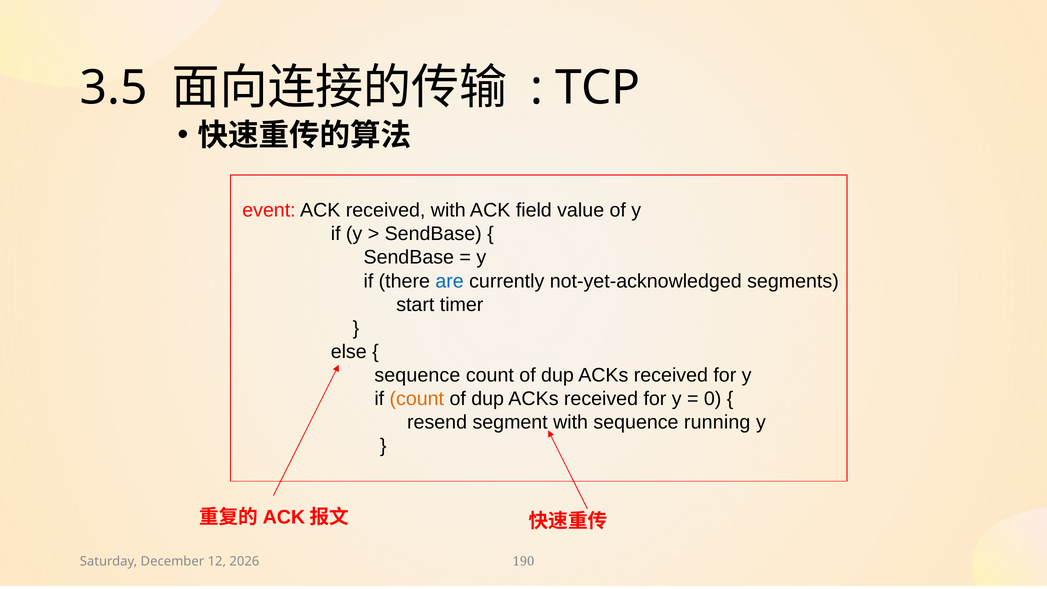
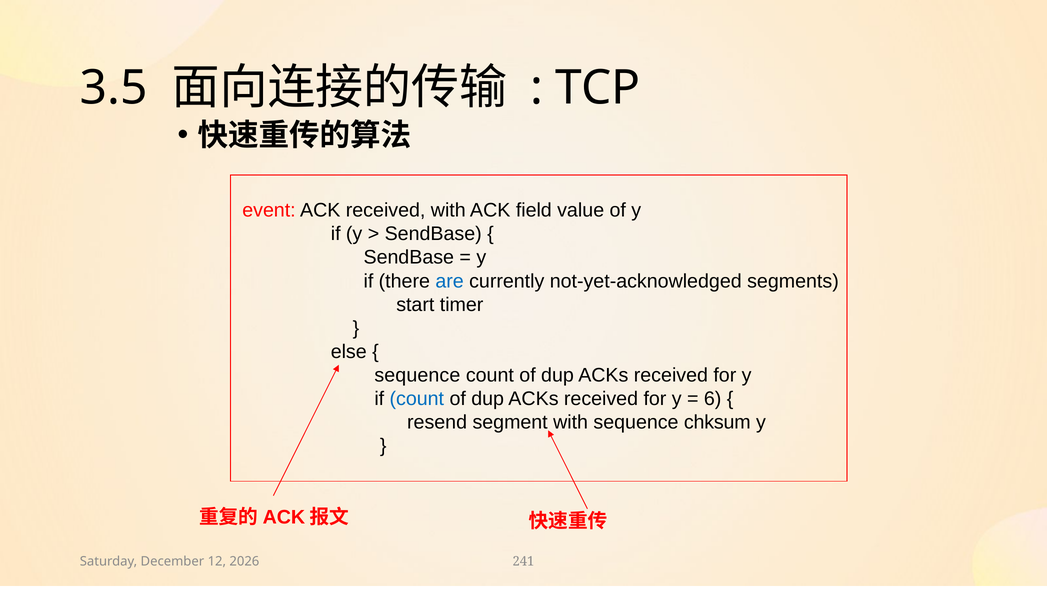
count at (417, 399) colour: orange -> blue
0: 0 -> 6
running: running -> chksum
190: 190 -> 241
